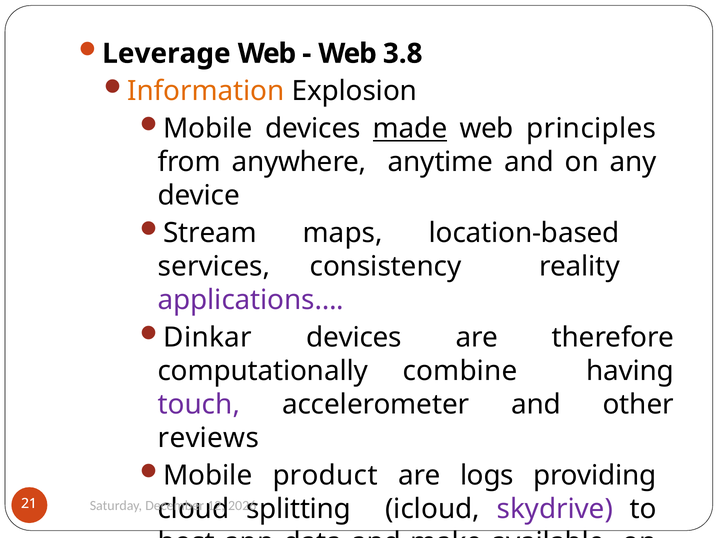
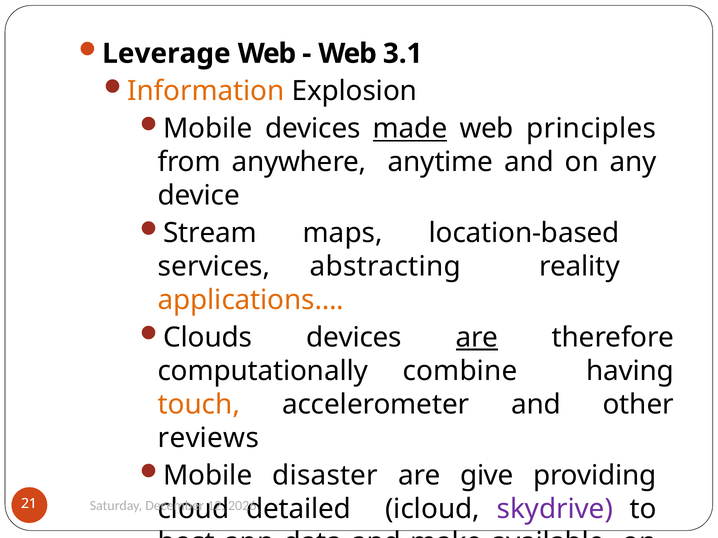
3.8: 3.8 -> 3.1
consistency: consistency -> abstracting
applications… colour: purple -> orange
Dinkar: Dinkar -> Clouds
are at (477, 338) underline: none -> present
touch colour: purple -> orange
product: product -> disaster
logs: logs -> give
splitting: splitting -> detailed
